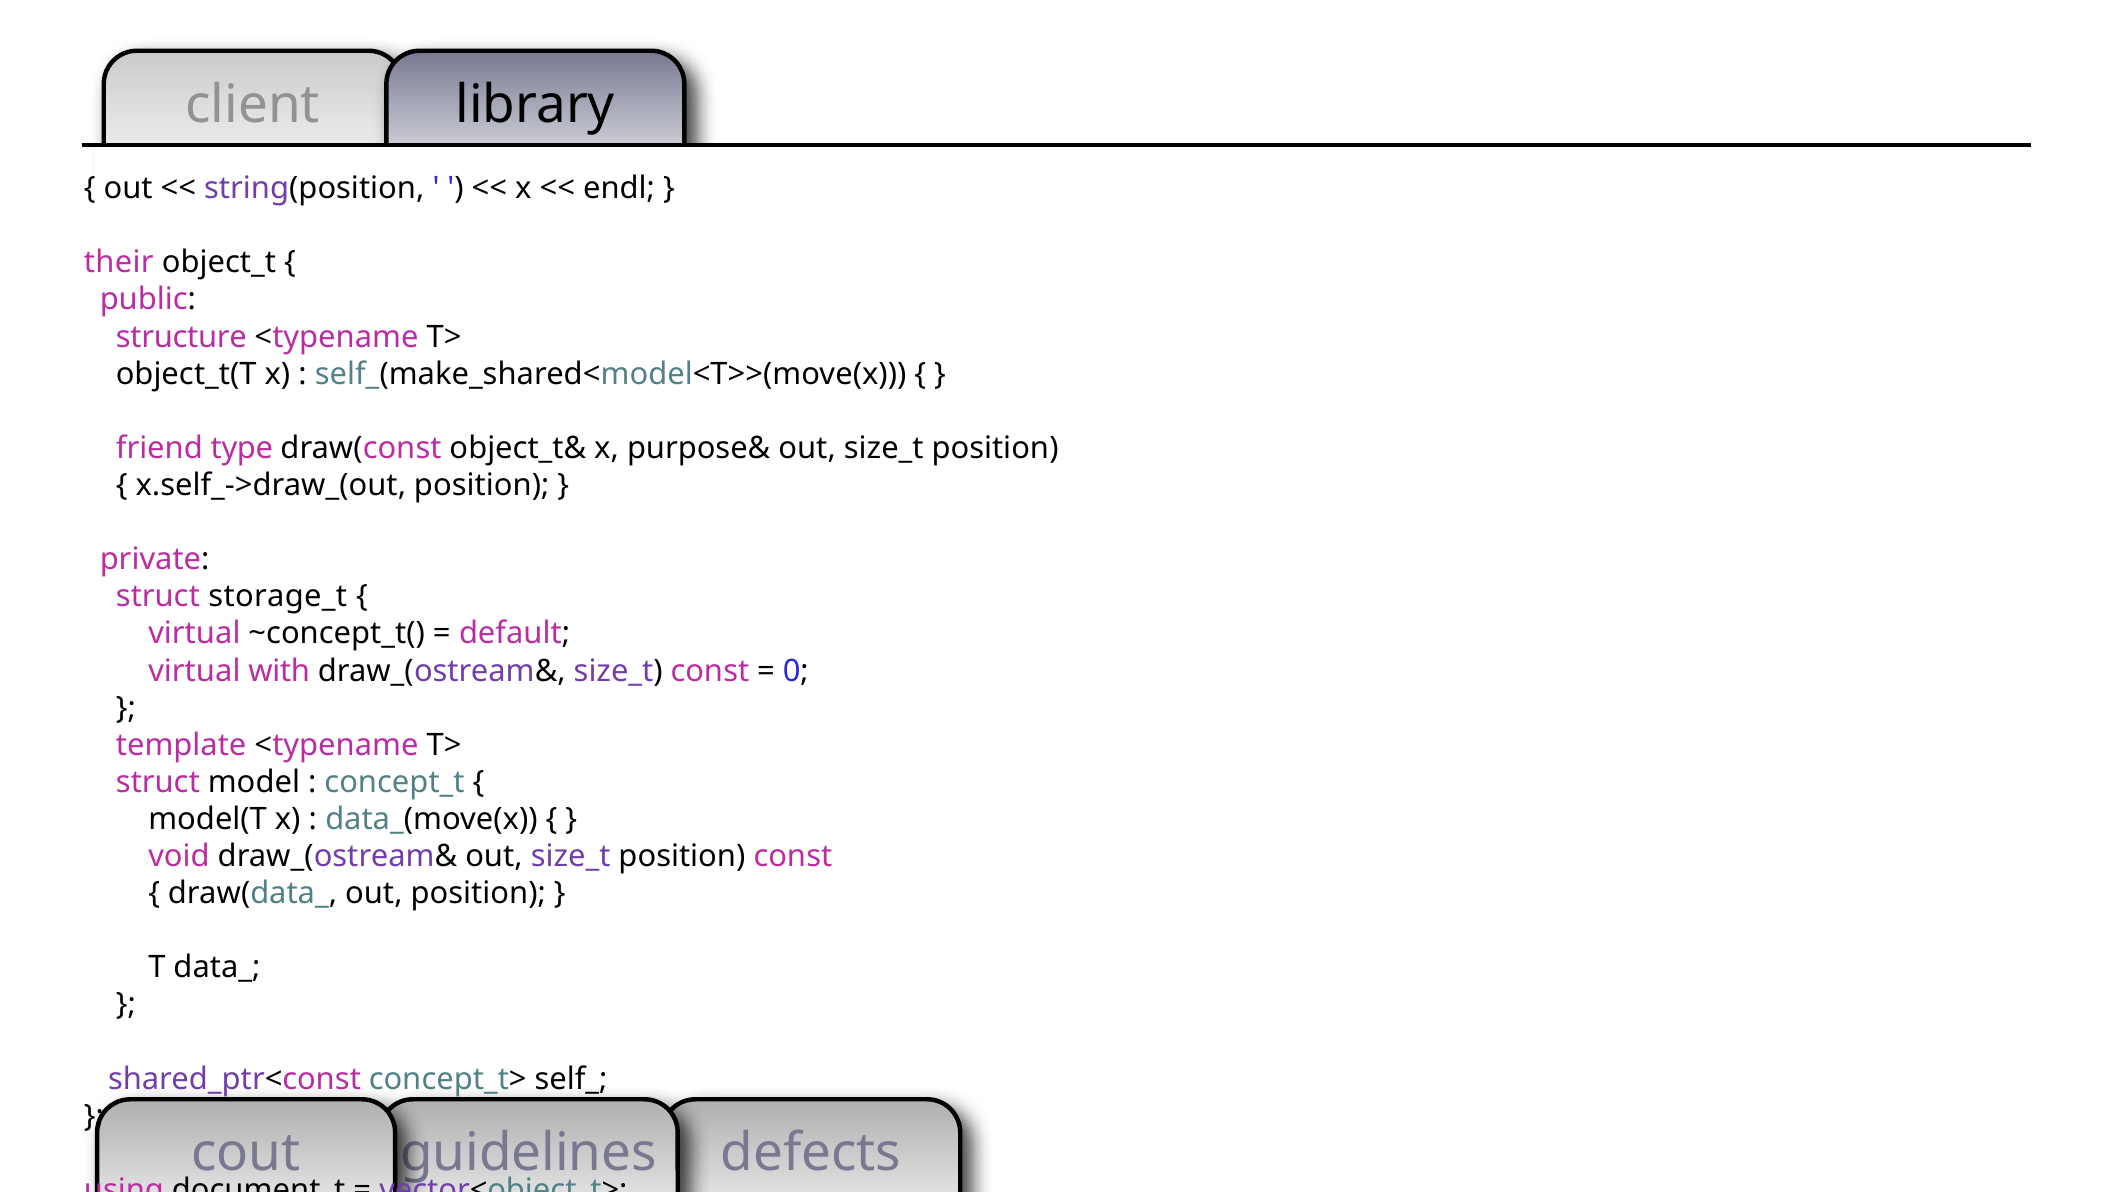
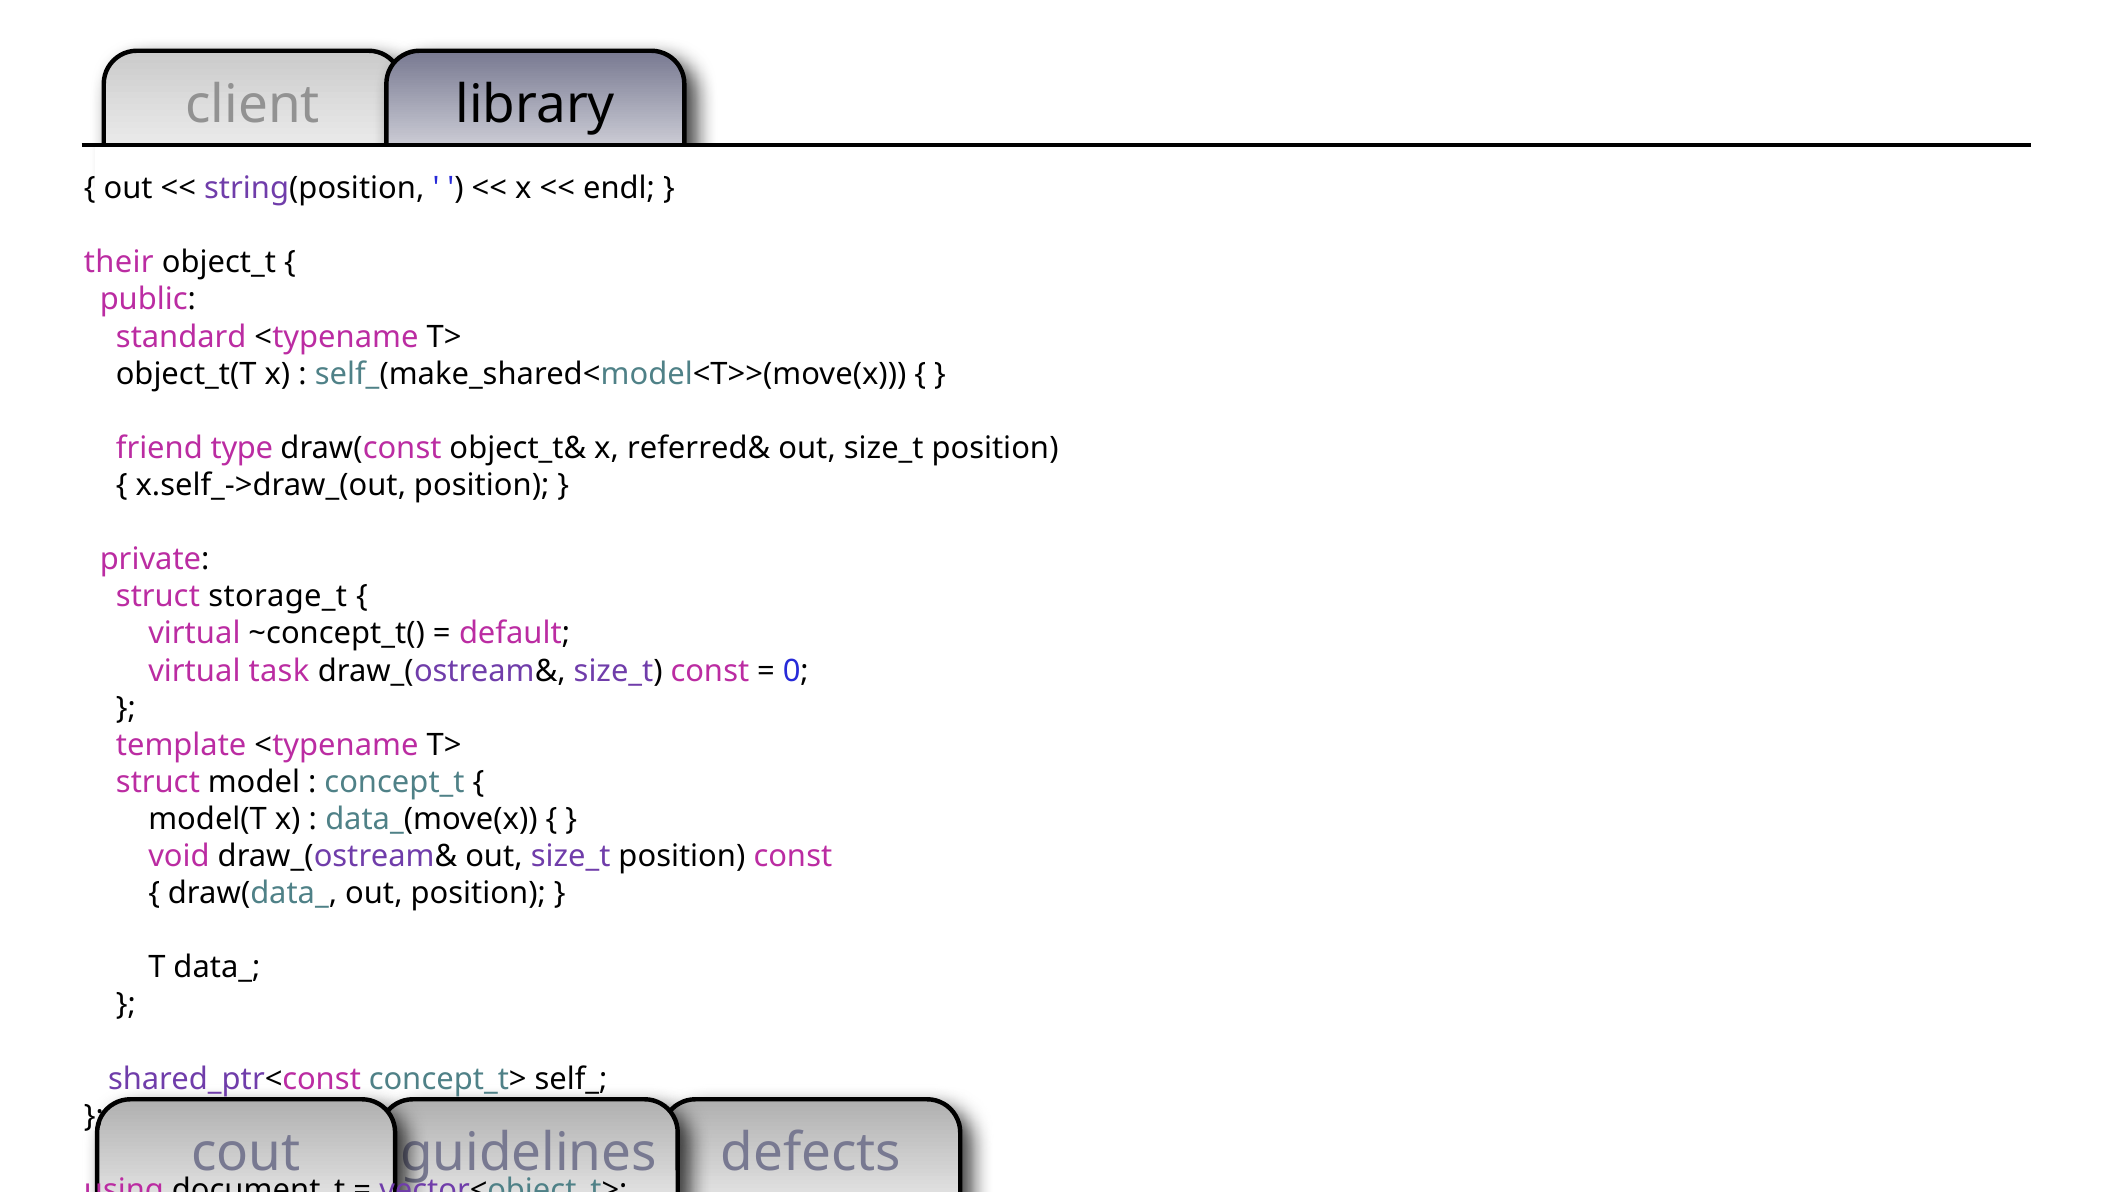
structure: structure -> standard
purpose&: purpose& -> referred&
with: with -> task
